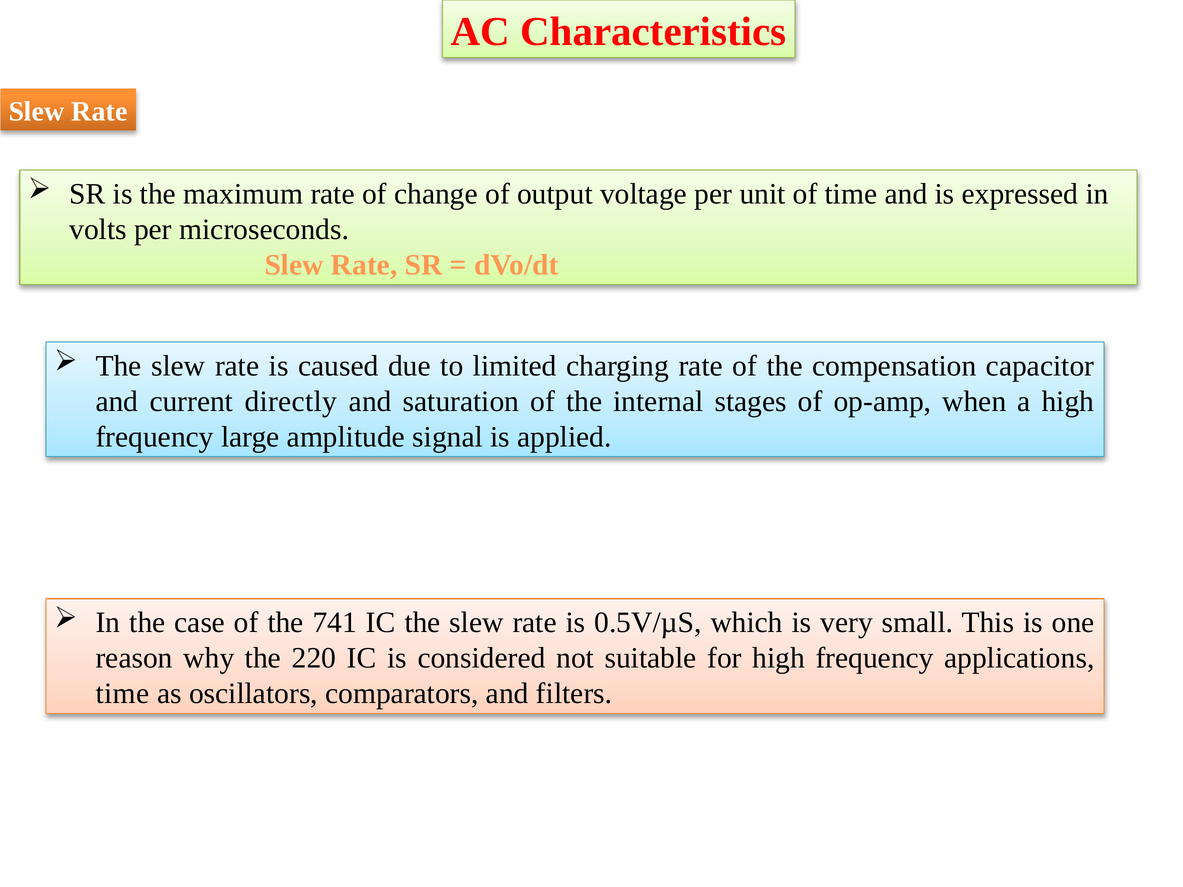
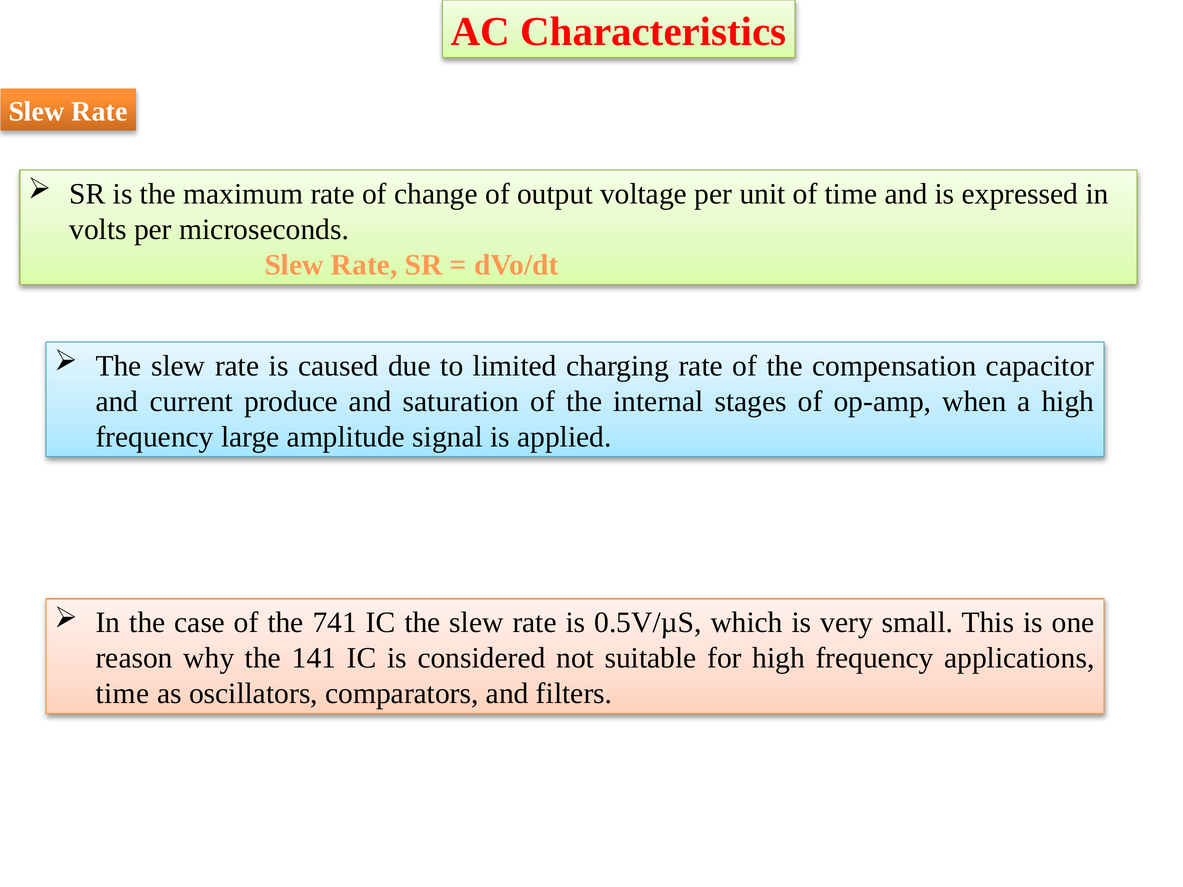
directly: directly -> produce
220: 220 -> 141
